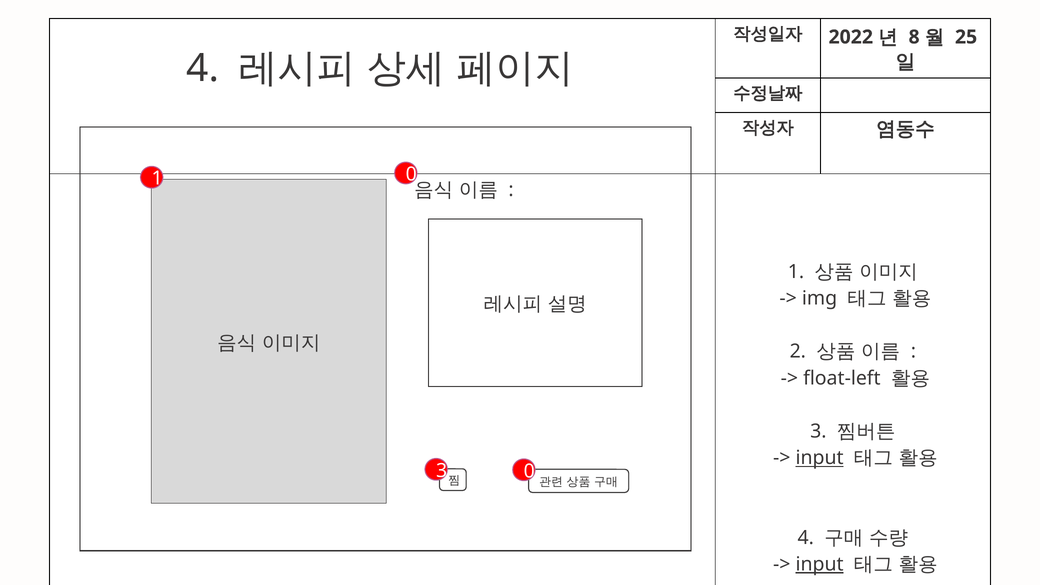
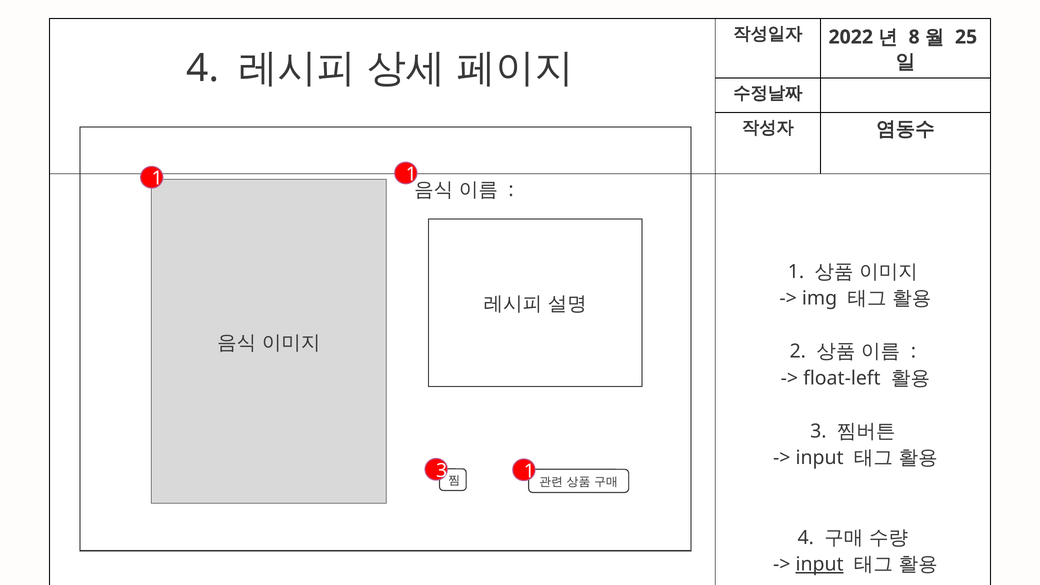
1 0: 0 -> 1
input at (820, 458) underline: present -> none
3 0: 0 -> 1
